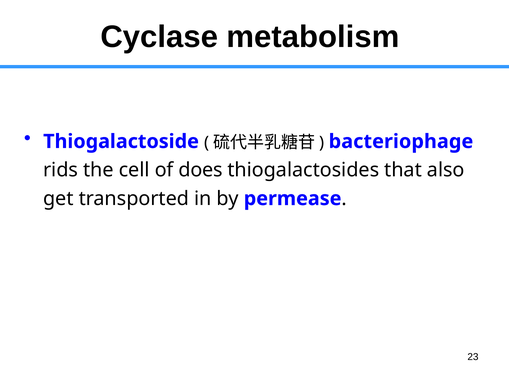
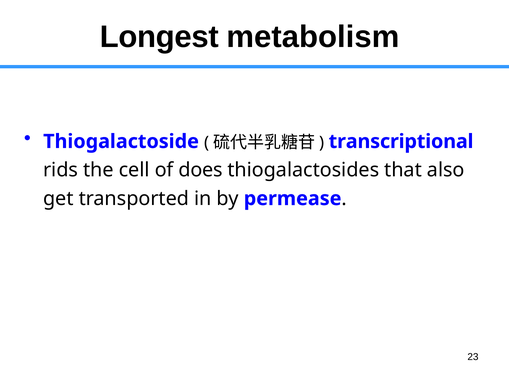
Cyclase: Cyclase -> Longest
bacteriophage: bacteriophage -> transcriptional
